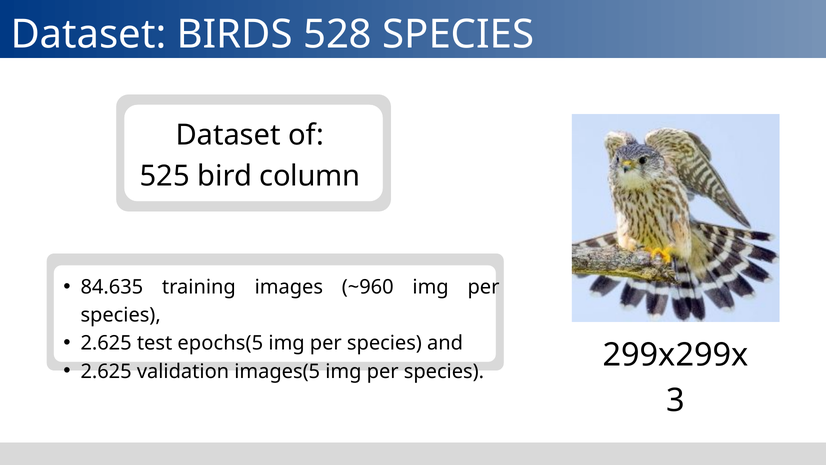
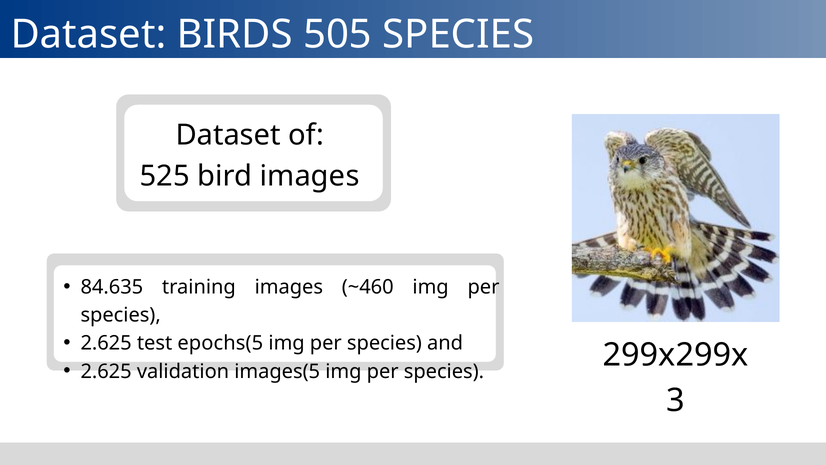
528: 528 -> 505
bird column: column -> images
~960: ~960 -> ~460
